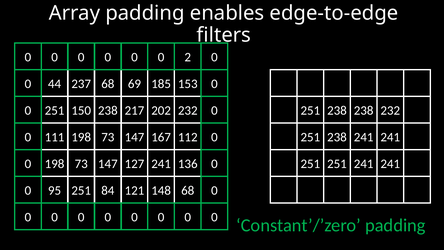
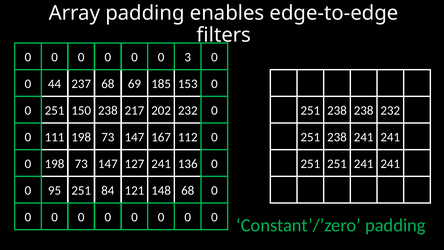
2: 2 -> 3
